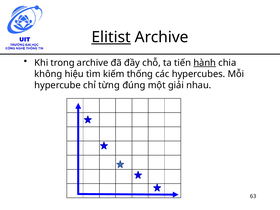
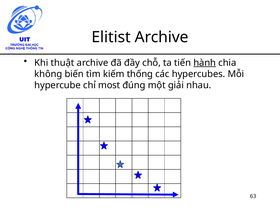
Elitist underline: present -> none
trong: trong -> thuật
hiệu: hiệu -> biến
từng: từng -> most
